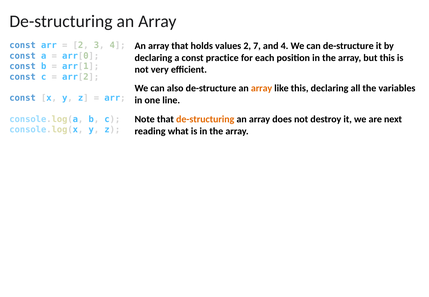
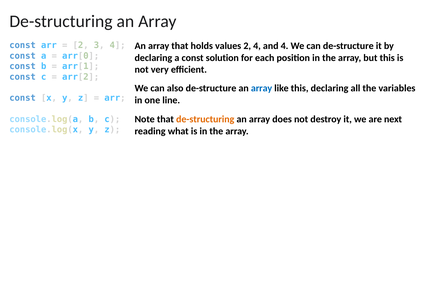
2 7: 7 -> 4
practice: practice -> solution
array at (262, 88) colour: orange -> blue
